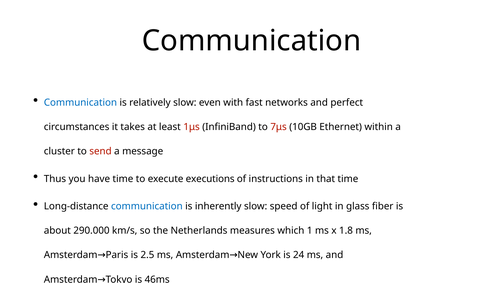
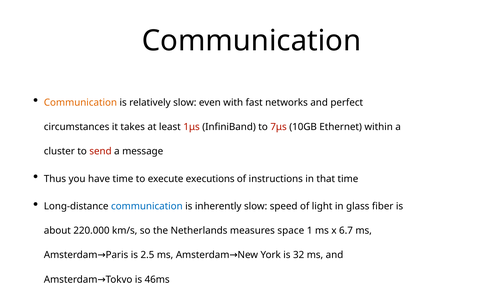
Communication at (80, 103) colour: blue -> orange
290.000: 290.000 -> 220.000
which: which -> space
1.8: 1.8 -> 6.7
24: 24 -> 32
